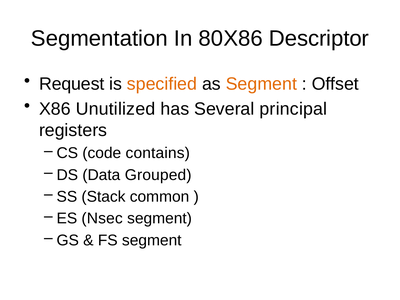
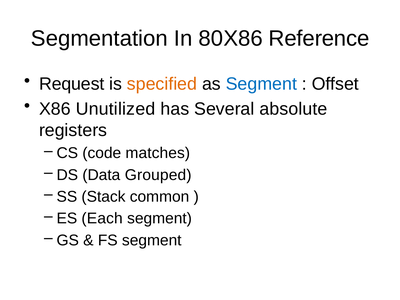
Descriptor: Descriptor -> Reference
Segment at (261, 84) colour: orange -> blue
principal: principal -> absolute
contains: contains -> matches
Nsec: Nsec -> Each
